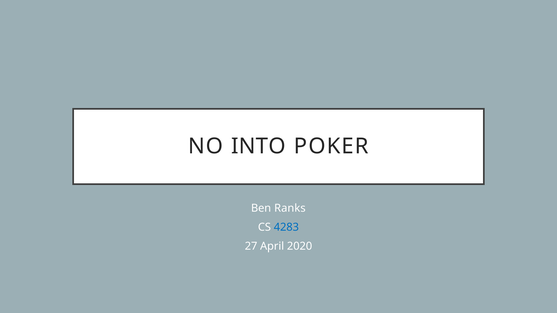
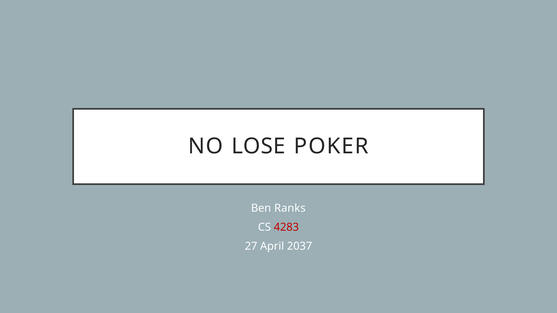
INTO: INTO -> LOSE
4283 colour: blue -> red
2020: 2020 -> 2037
